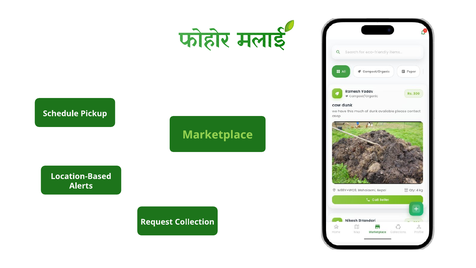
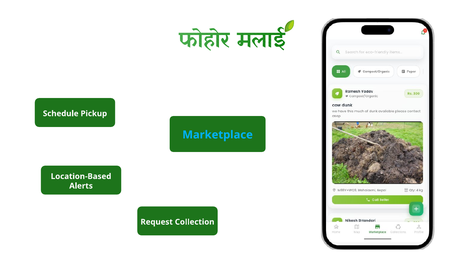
Marketplace colour: light green -> light blue
